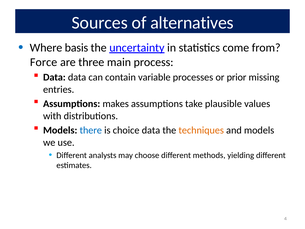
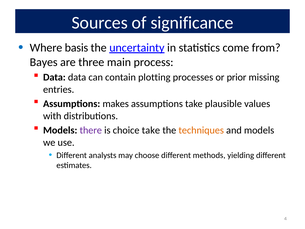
alternatives: alternatives -> significance
Force: Force -> Bayes
variable: variable -> plotting
there colour: blue -> purple
choice data: data -> take
